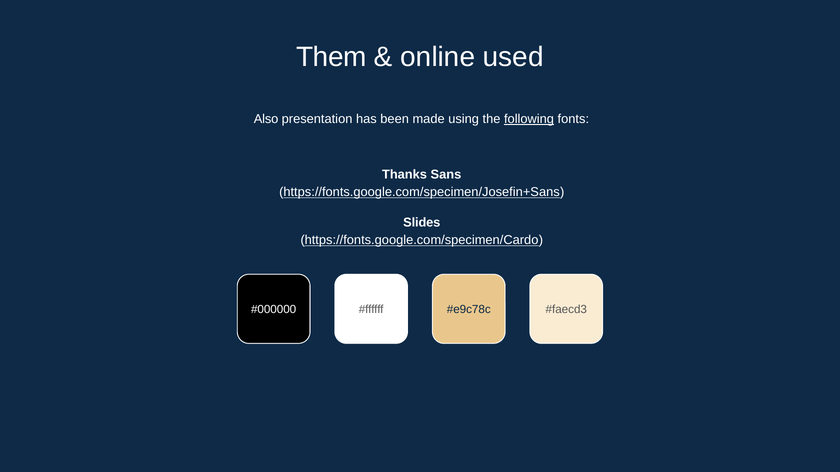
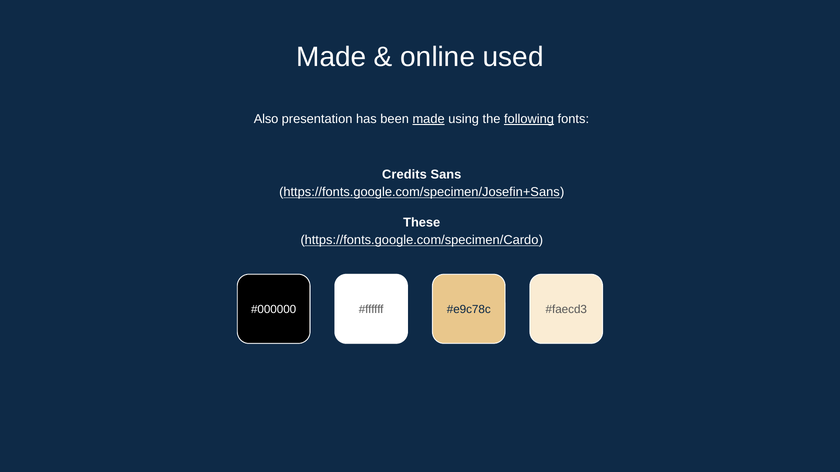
Them at (331, 57): Them -> Made
made at (429, 119) underline: none -> present
Thanks: Thanks -> Credits
Slides: Slides -> These
